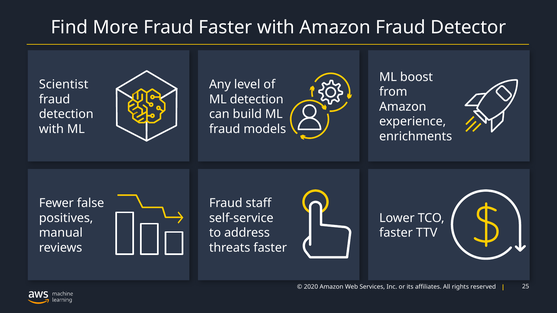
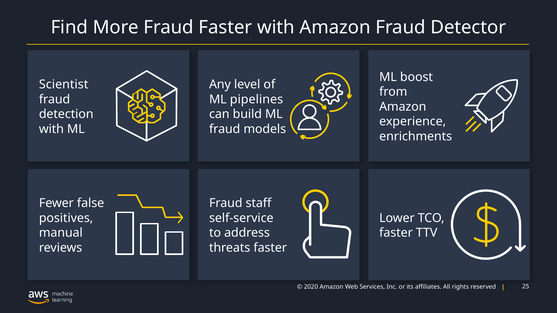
ML detection: detection -> pipelines
